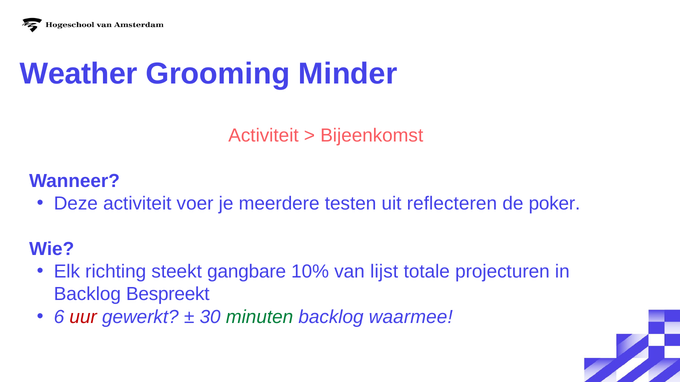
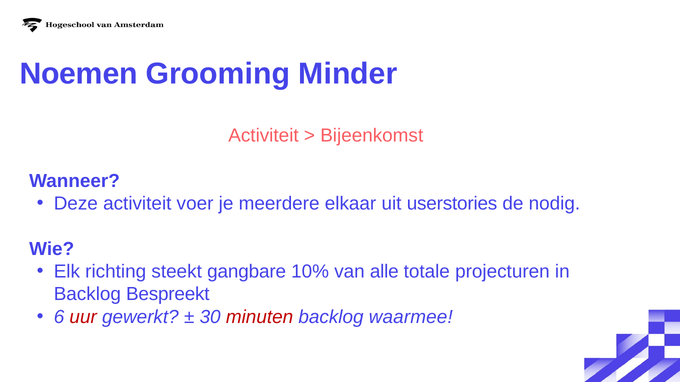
Weather: Weather -> Noemen
testen: testen -> elkaar
reflecteren: reflecteren -> userstories
poker: poker -> nodig
lijst: lijst -> alle
minuten colour: green -> red
